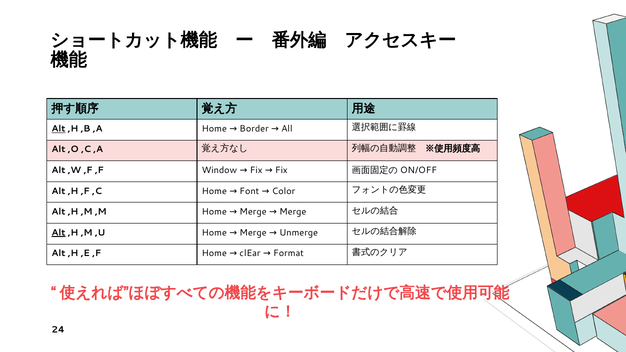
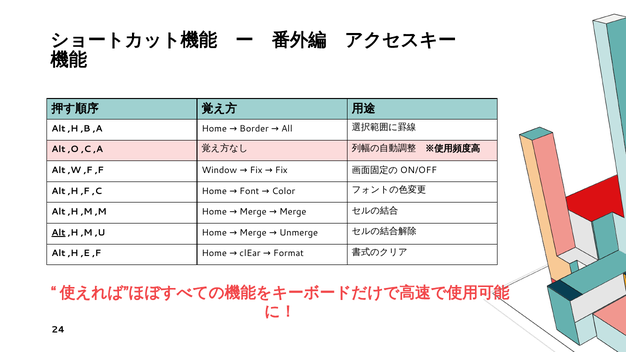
Alt at (58, 129) underline: present -> none
